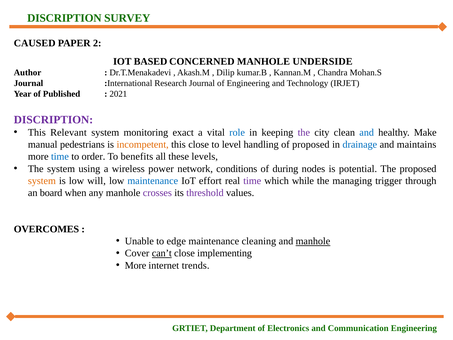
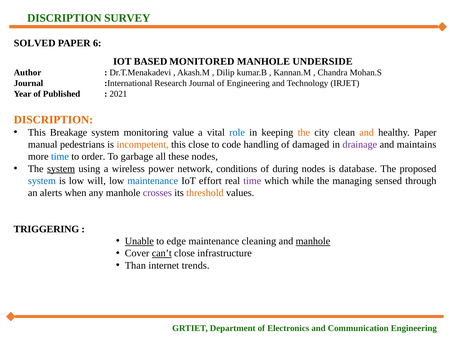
CAUSED: CAUSED -> SOLVED
2: 2 -> 6
CONCERNED: CONCERNED -> MONITORED
DISCRIPTION at (53, 120) colour: purple -> orange
Relevant: Relevant -> Breakage
exact: exact -> value
the at (304, 132) colour: purple -> orange
and at (367, 132) colour: blue -> orange
healthy Make: Make -> Paper
level: level -> code
of proposed: proposed -> damaged
drainage colour: blue -> purple
benefits: benefits -> garbage
these levels: levels -> nodes
system at (61, 169) underline: none -> present
potential: potential -> database
system at (42, 181) colour: orange -> blue
trigger: trigger -> sensed
board: board -> alerts
threshold colour: purple -> orange
OVERCOMES: OVERCOMES -> TRIGGERING
Unable underline: none -> present
implementing: implementing -> infrastructure
More at (135, 265): More -> Than
